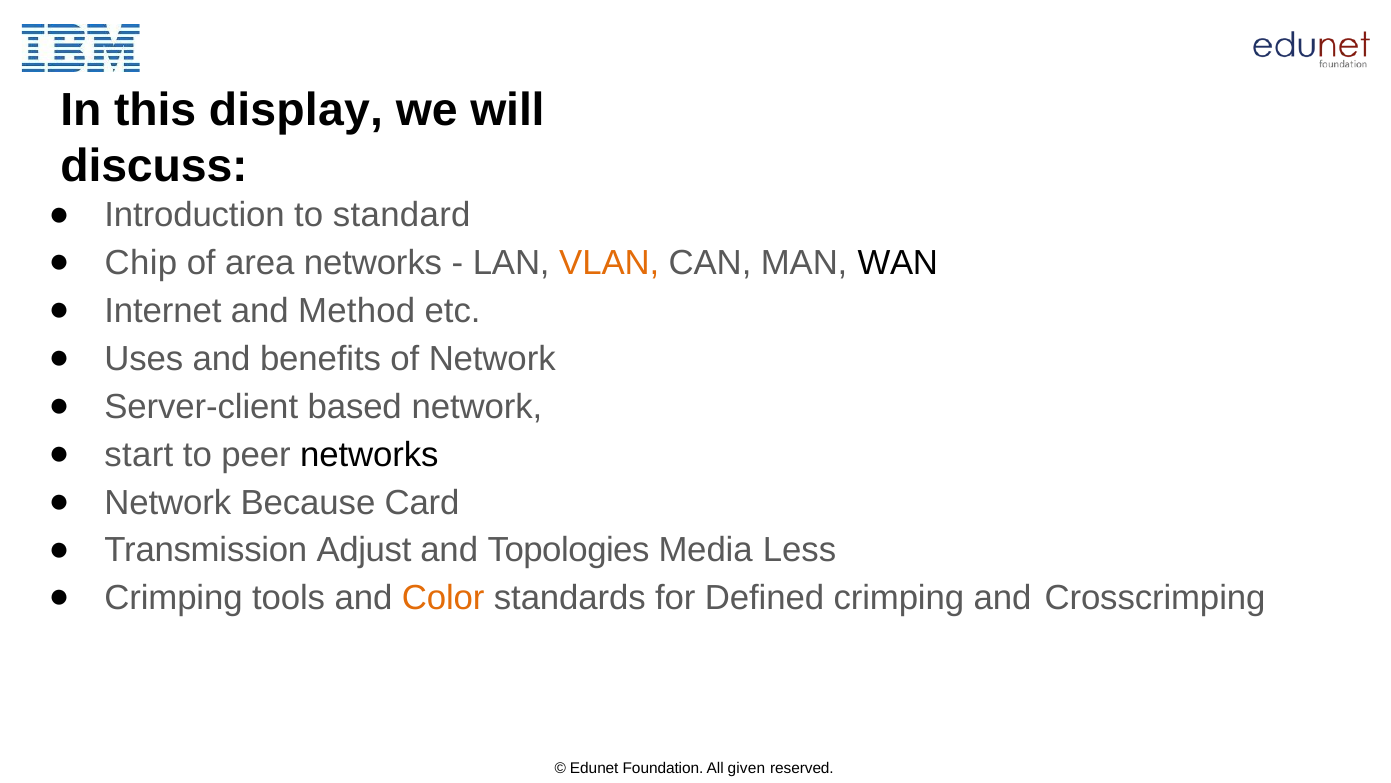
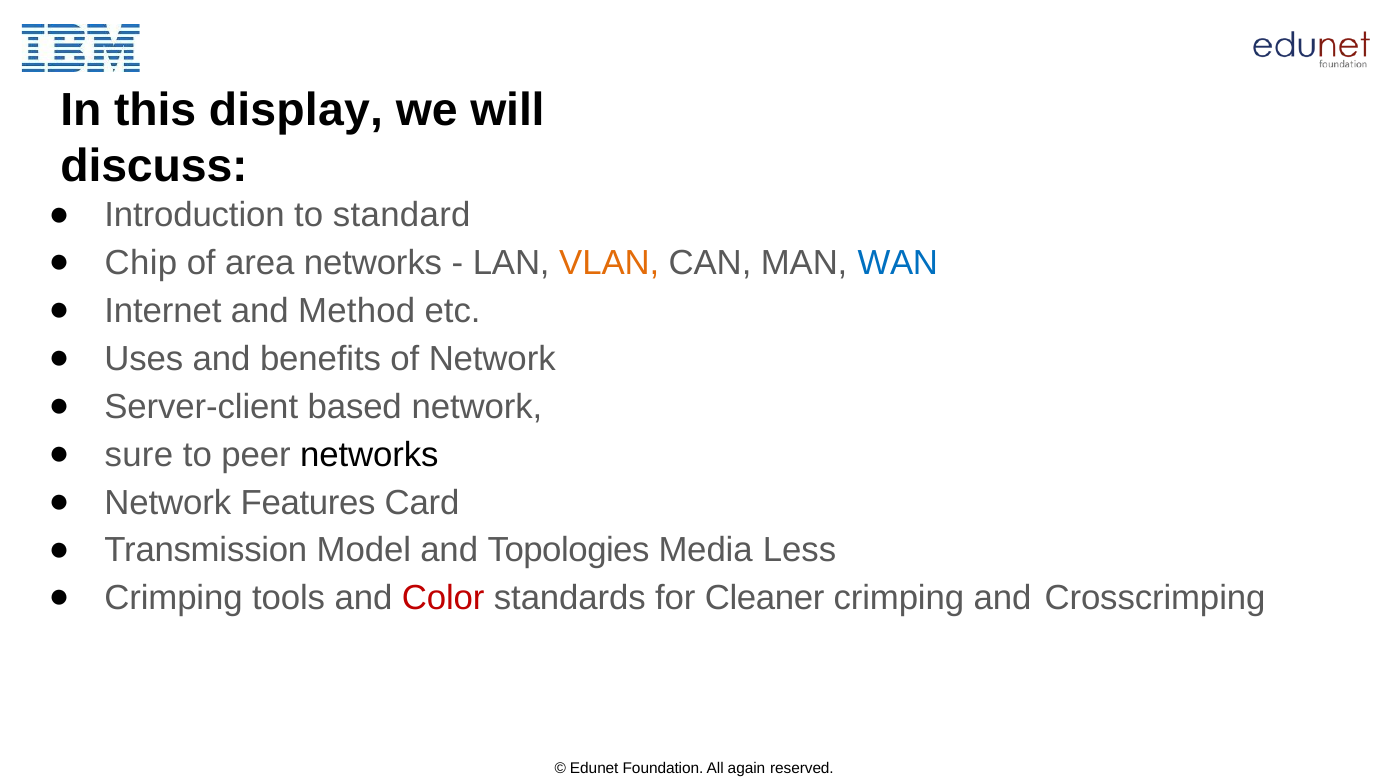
WAN colour: black -> blue
start: start -> sure
Because: Because -> Features
Adjust: Adjust -> Model
Color colour: orange -> red
Defined: Defined -> Cleaner
given: given -> again
